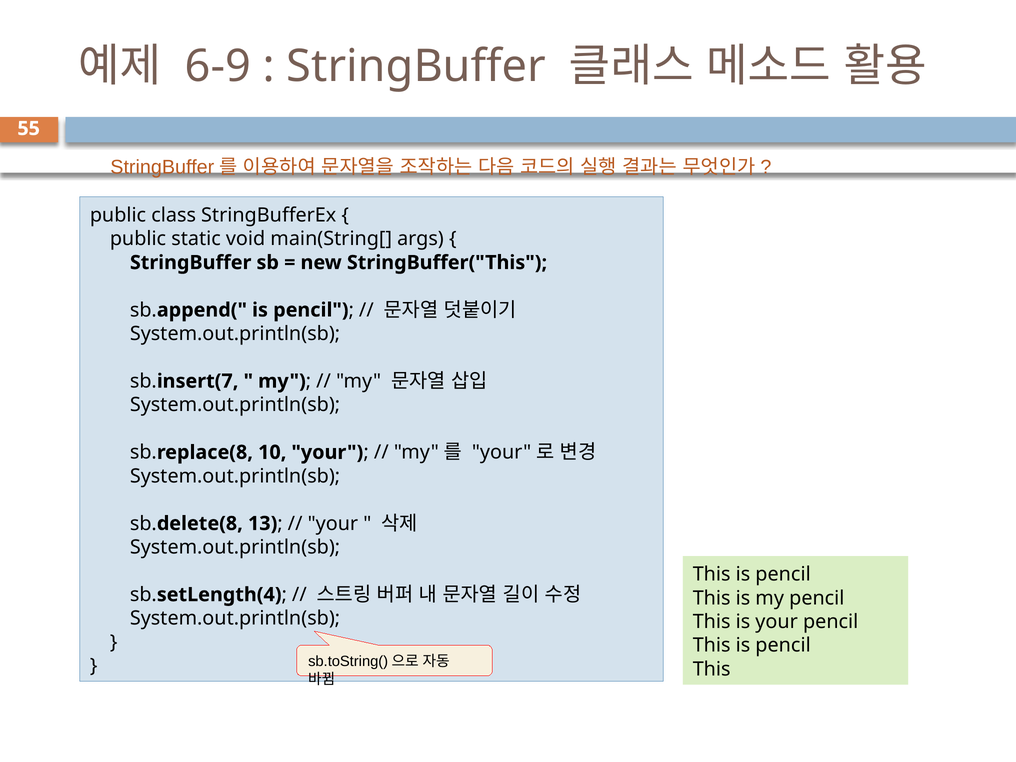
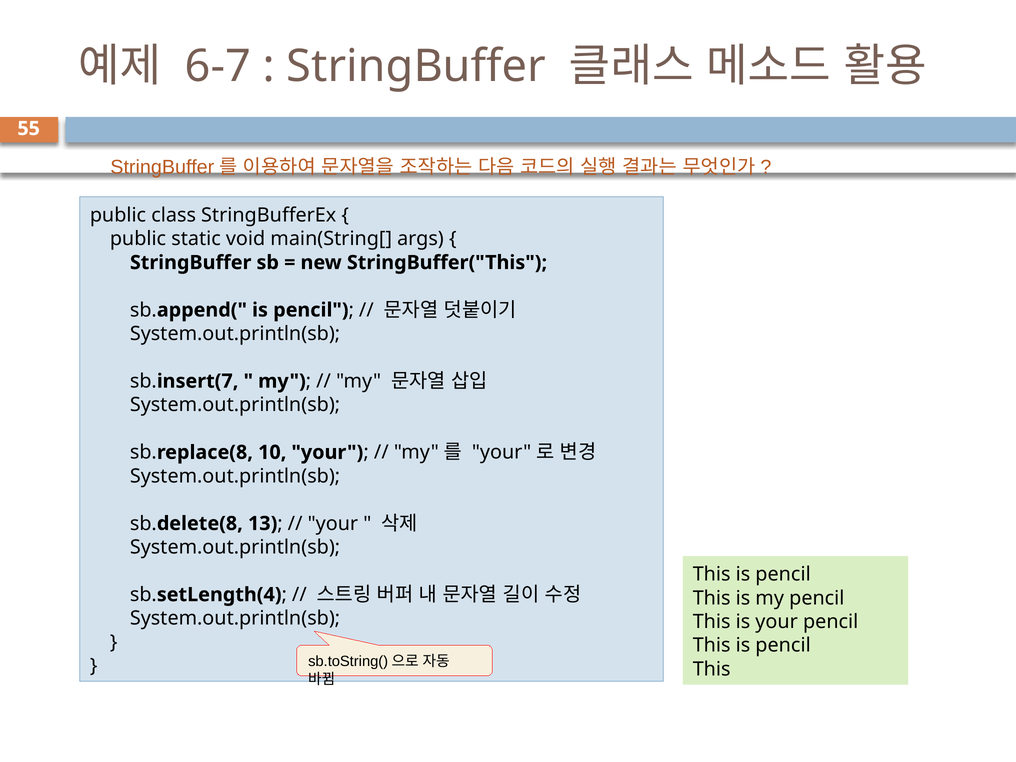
6-9: 6-9 -> 6-7
